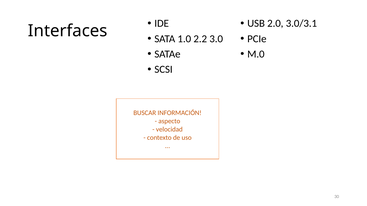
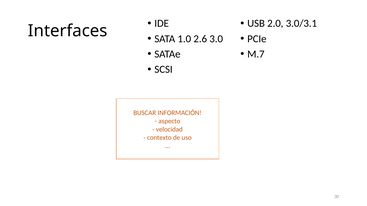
2.2: 2.2 -> 2.6
M.0: M.0 -> M.7
